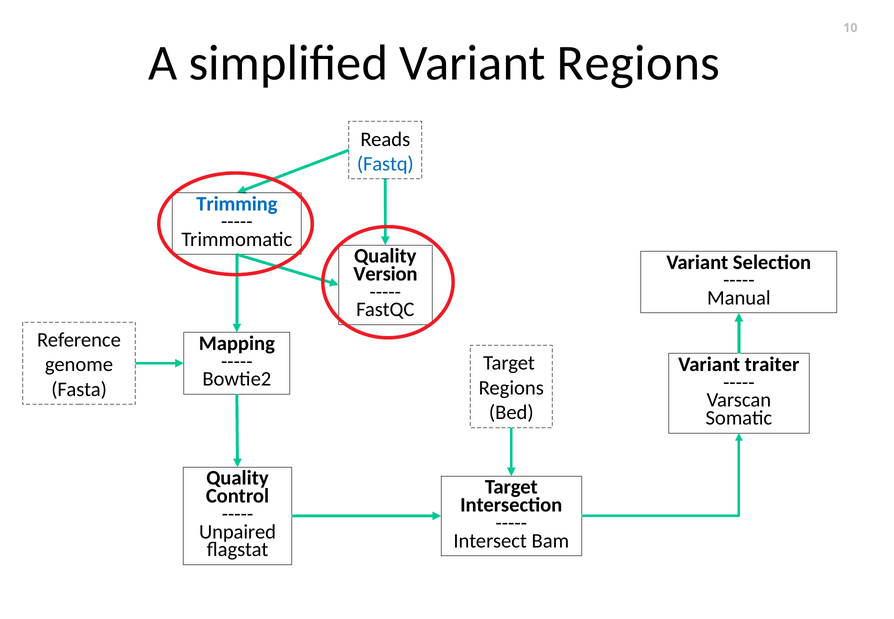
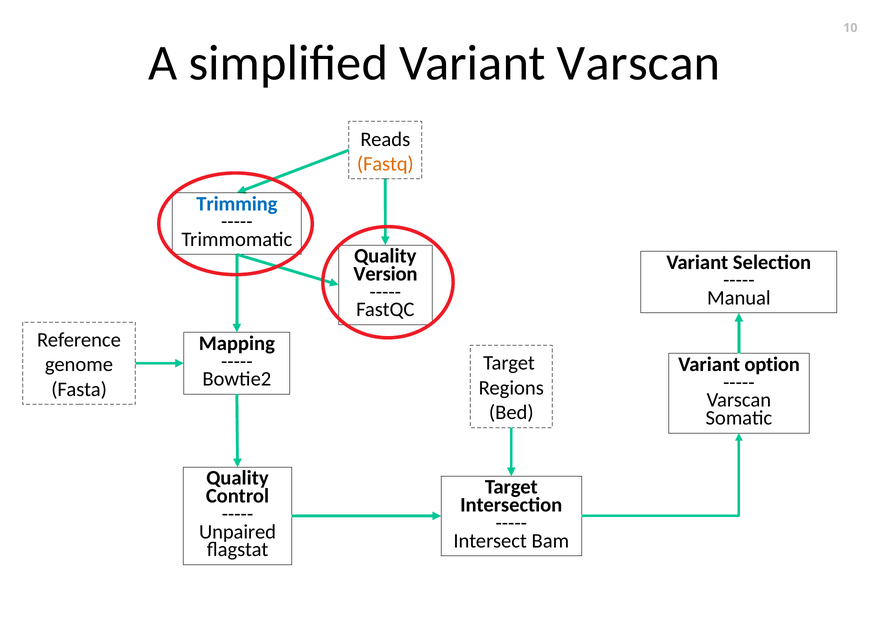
Variant Regions: Regions -> Varscan
Fastq colour: blue -> orange
traiter: traiter -> option
